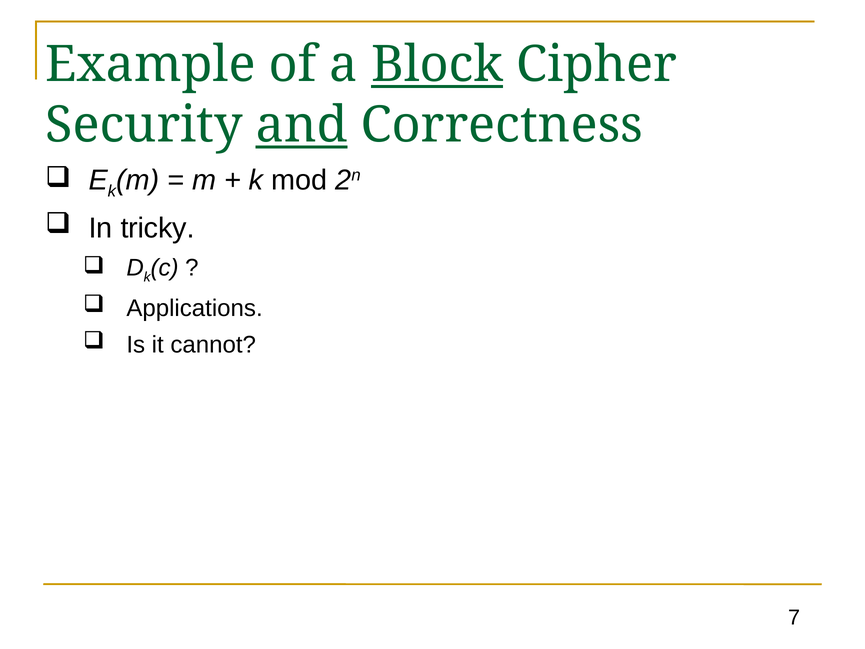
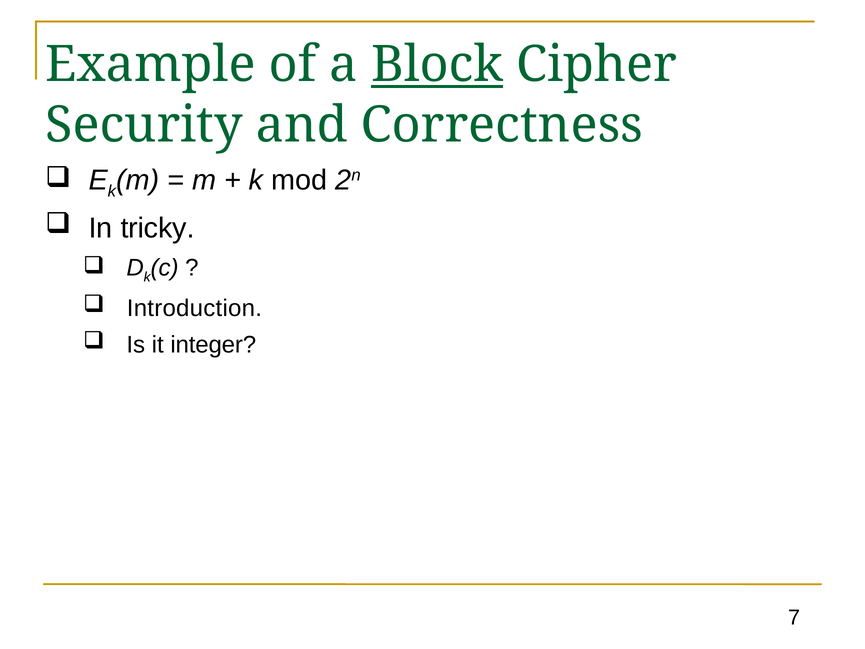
and underline: present -> none
Applications: Applications -> Introduction
cannot: cannot -> integer
